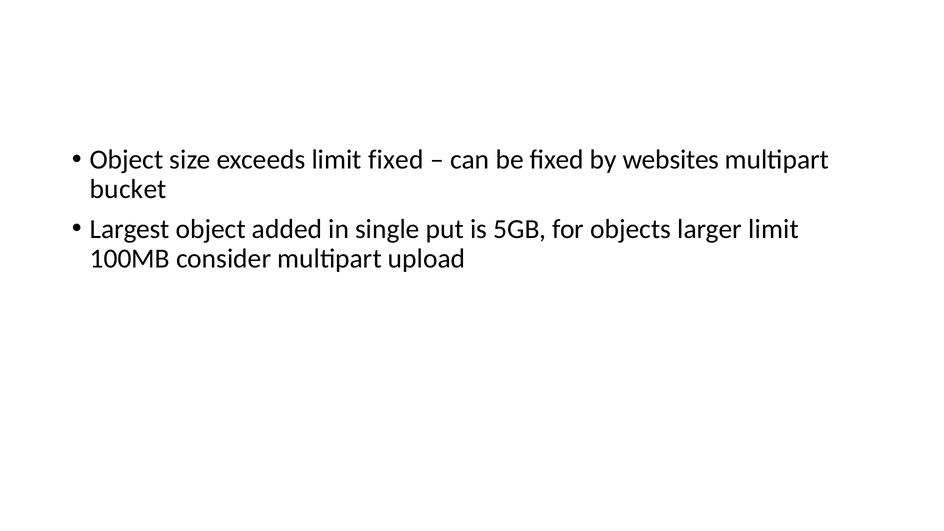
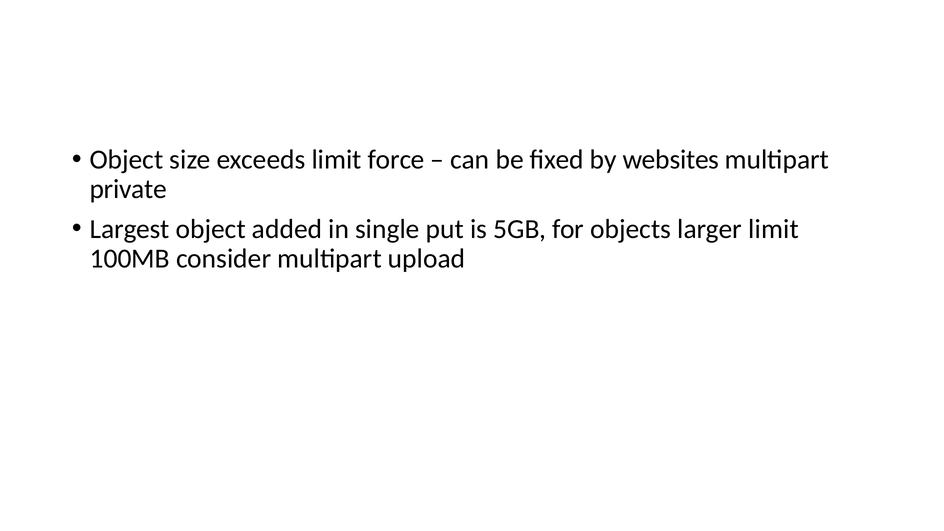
limit fixed: fixed -> force
bucket: bucket -> private
